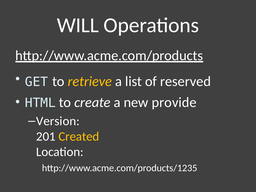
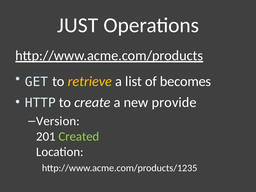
WILL: WILL -> JUST
reserved: reserved -> becomes
HTML: HTML -> HTTP
Created colour: yellow -> light green
